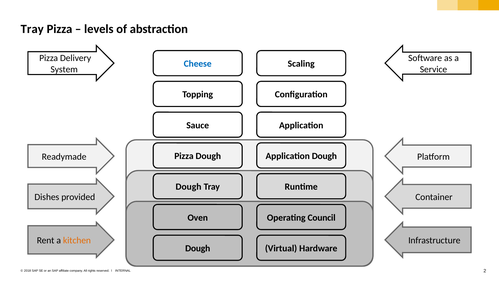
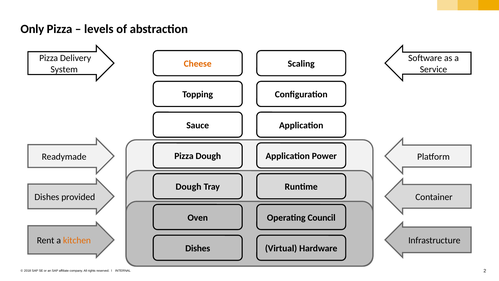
Tray at (32, 29): Tray -> Only
Cheese colour: blue -> orange
Application Dough: Dough -> Power
Dough at (198, 248): Dough -> Dishes
